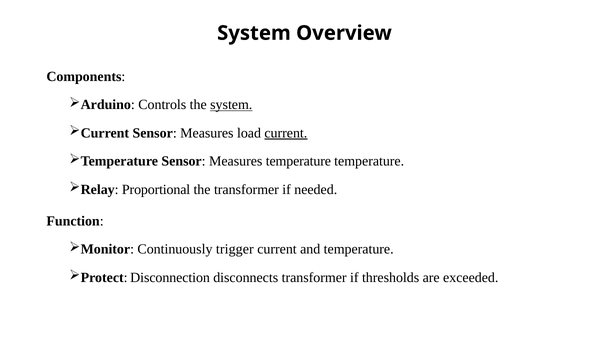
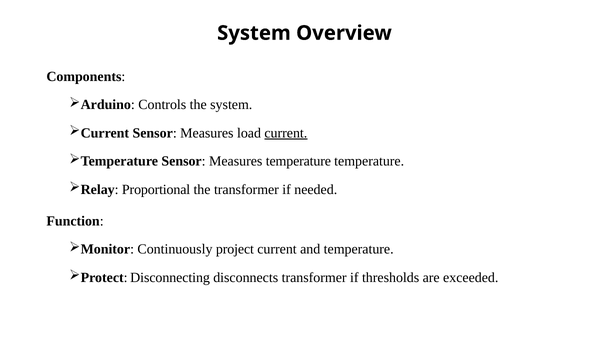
system at (231, 105) underline: present -> none
trigger: trigger -> project
Disconnection: Disconnection -> Disconnecting
